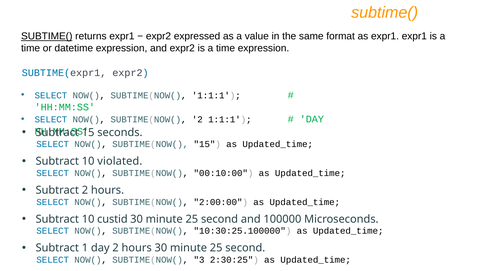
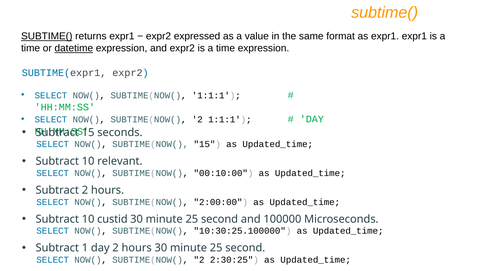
datetime underline: none -> present
violated: violated -> relevant
3 at (199, 260): 3 -> 2
